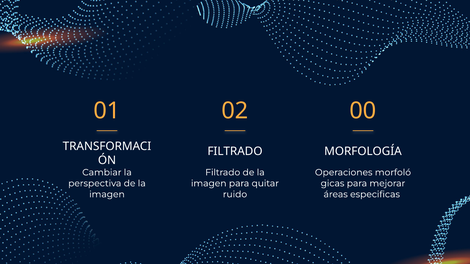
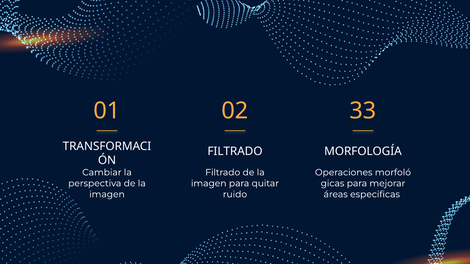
00: 00 -> 33
